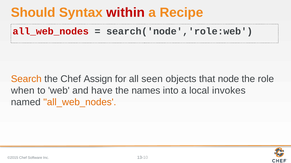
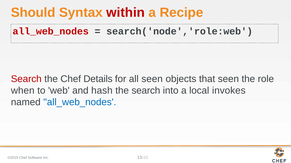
Search at (26, 79) colour: orange -> red
Assign: Assign -> Details
that node: node -> seen
have: have -> hash
the names: names -> search
all_web_nodes at (80, 103) colour: orange -> blue
